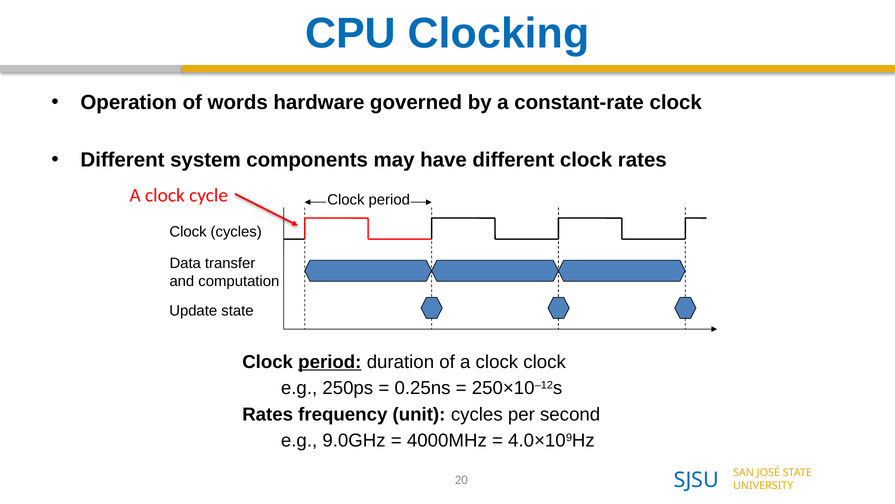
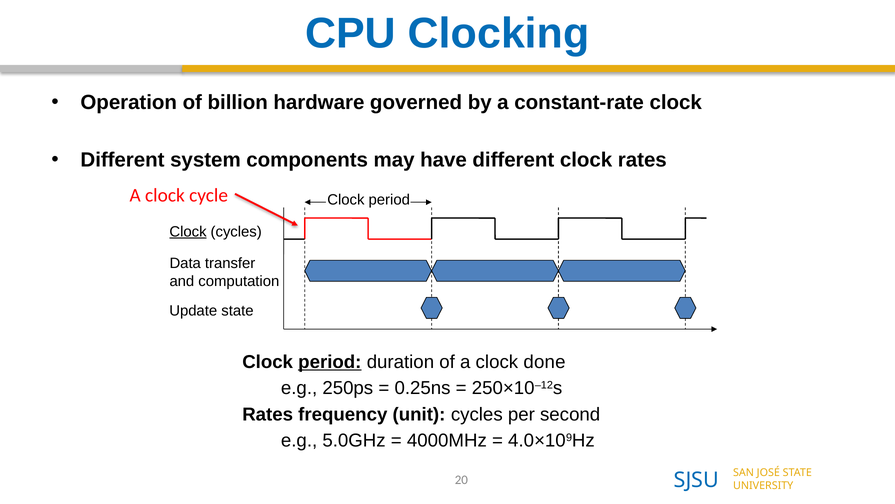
words: words -> billion
Clock at (188, 231) underline: none -> present
clock clock: clock -> done
9.0GHz: 9.0GHz -> 5.0GHz
